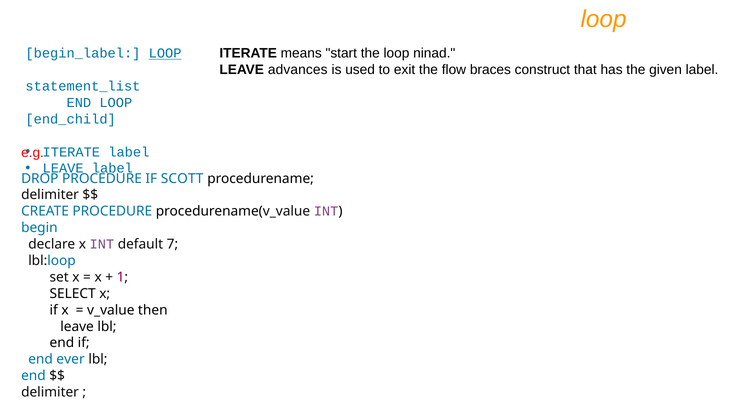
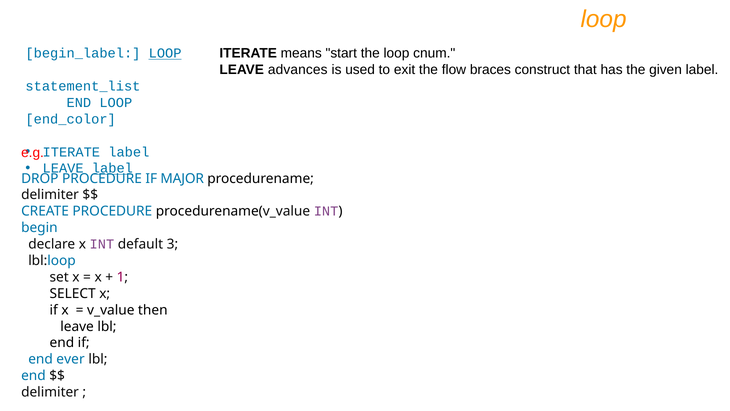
ninad: ninad -> cnum
end_child: end_child -> end_color
label at (112, 168) underline: none -> present
SCOTT: SCOTT -> MAJOR
7: 7 -> 3
